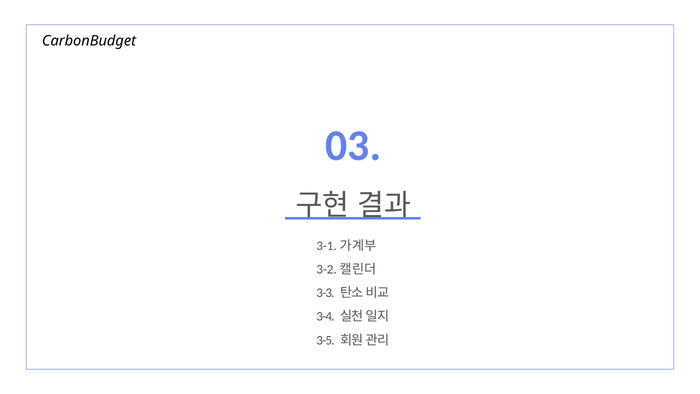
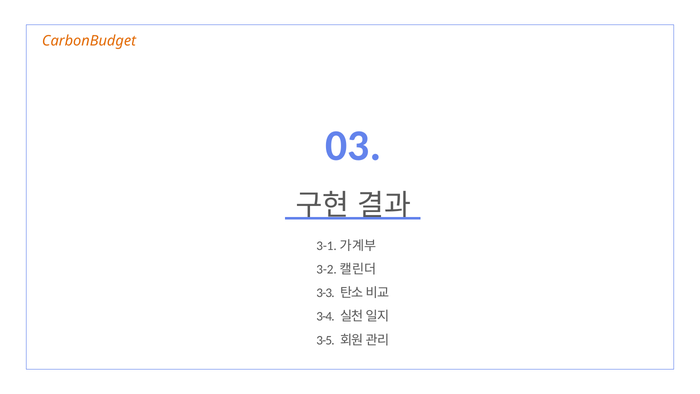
CarbonBudget colour: black -> orange
